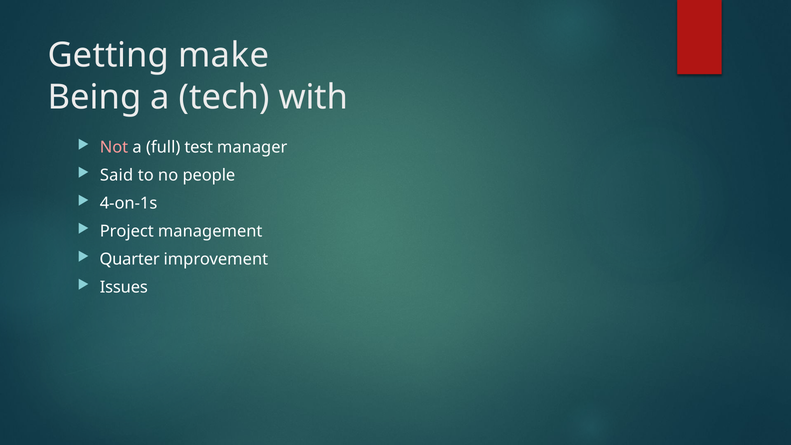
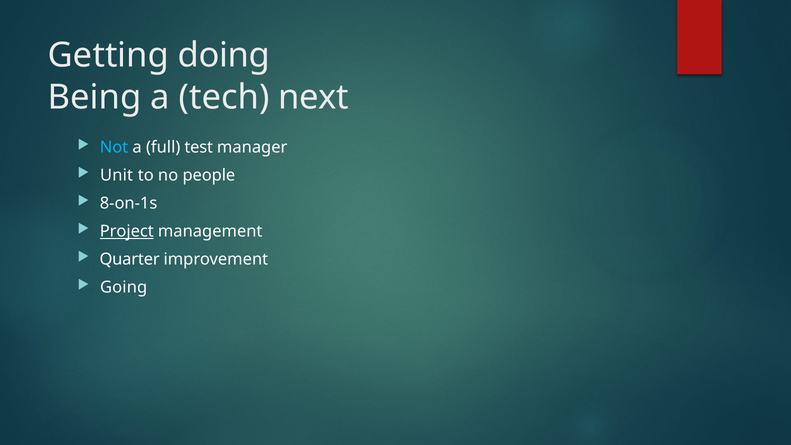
make: make -> doing
with: with -> next
Not colour: pink -> light blue
Said: Said -> Unit
4-on-1s: 4-on-1s -> 8-on-1s
Project underline: none -> present
Issues: Issues -> Going
